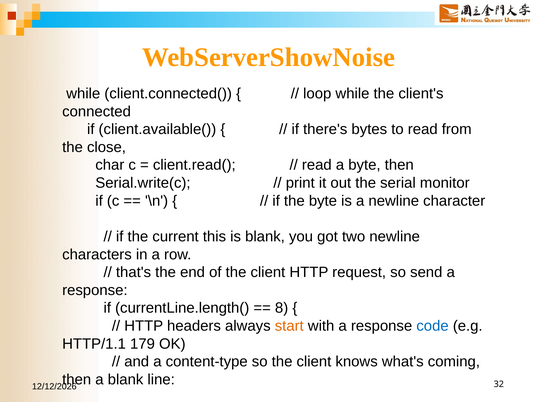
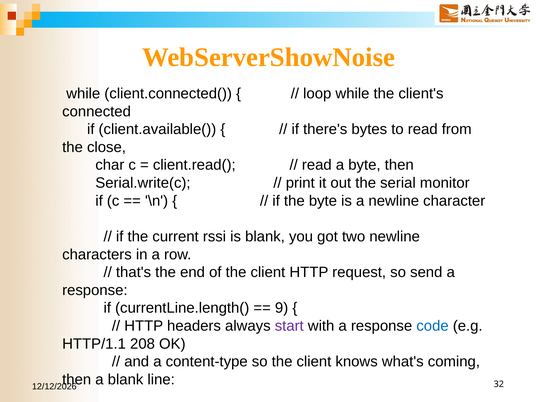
this: this -> rssi
8: 8 -> 9
start colour: orange -> purple
179: 179 -> 208
